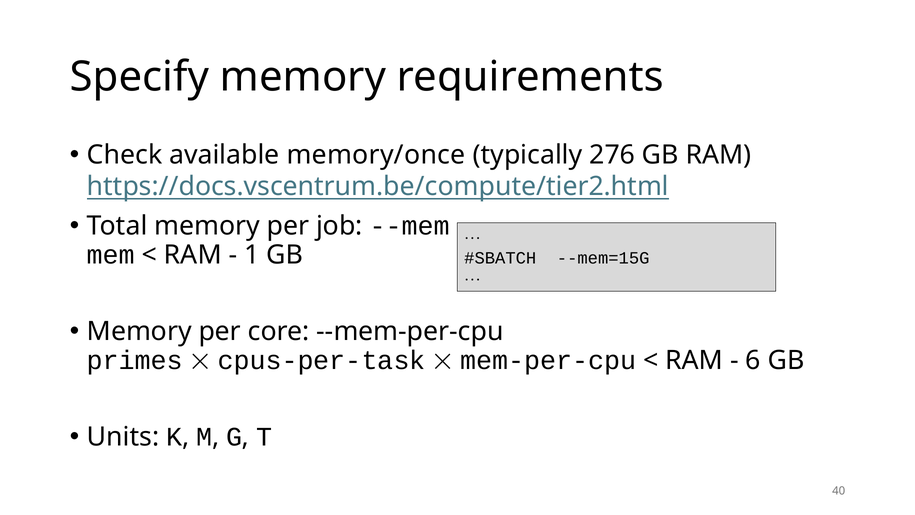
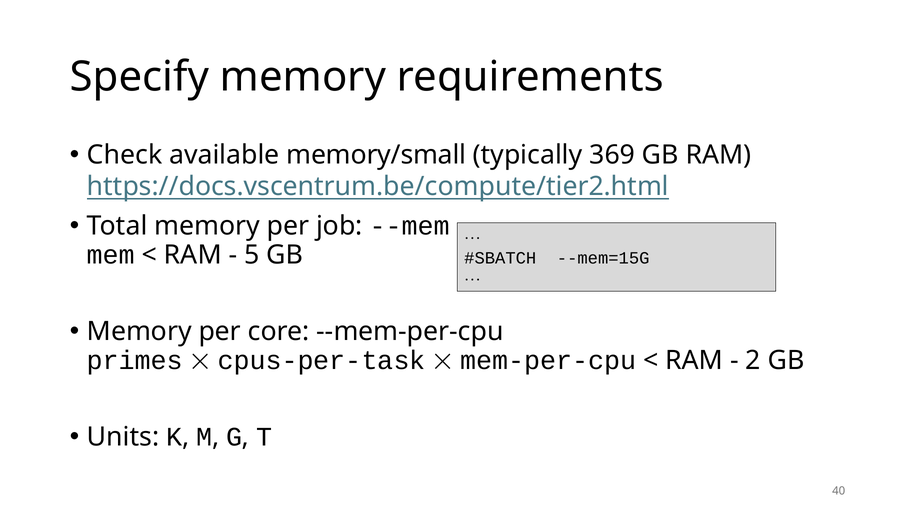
memory/once: memory/once -> memory/small
276: 276 -> 369
1: 1 -> 5
6: 6 -> 2
